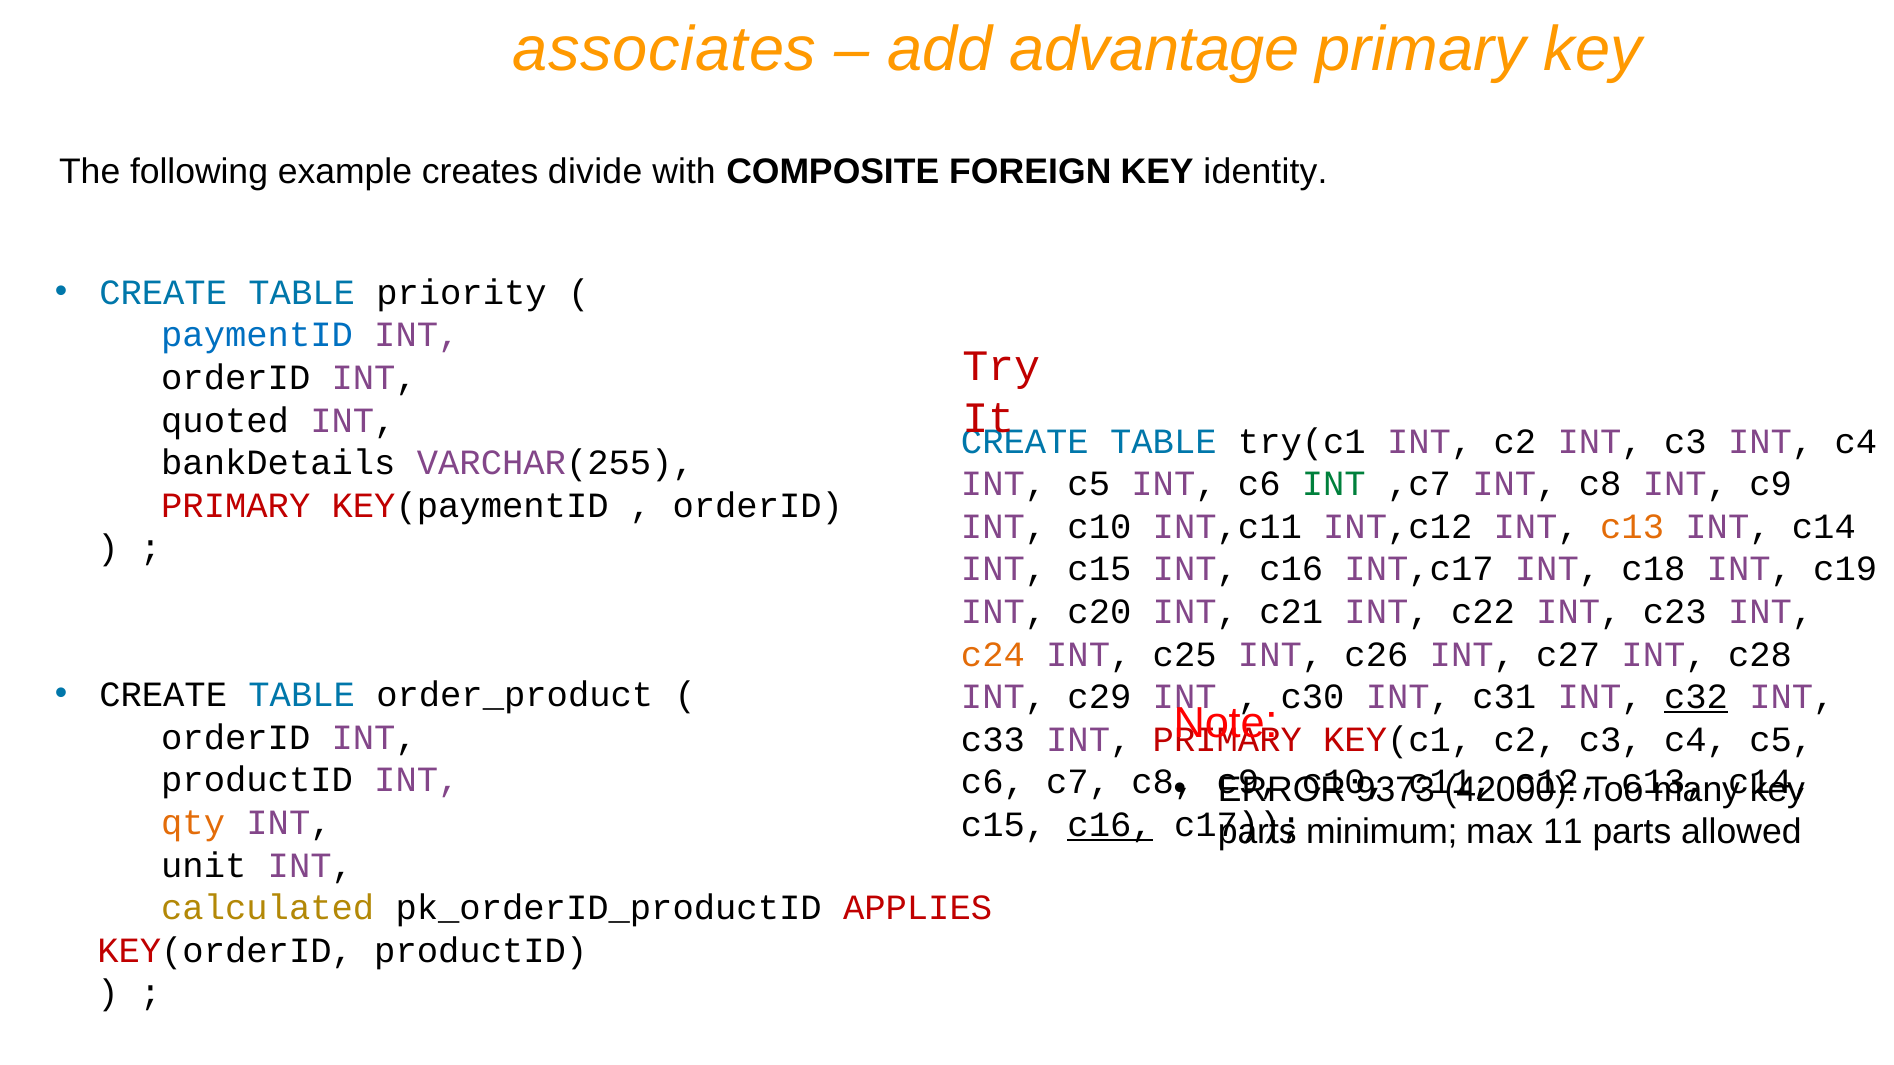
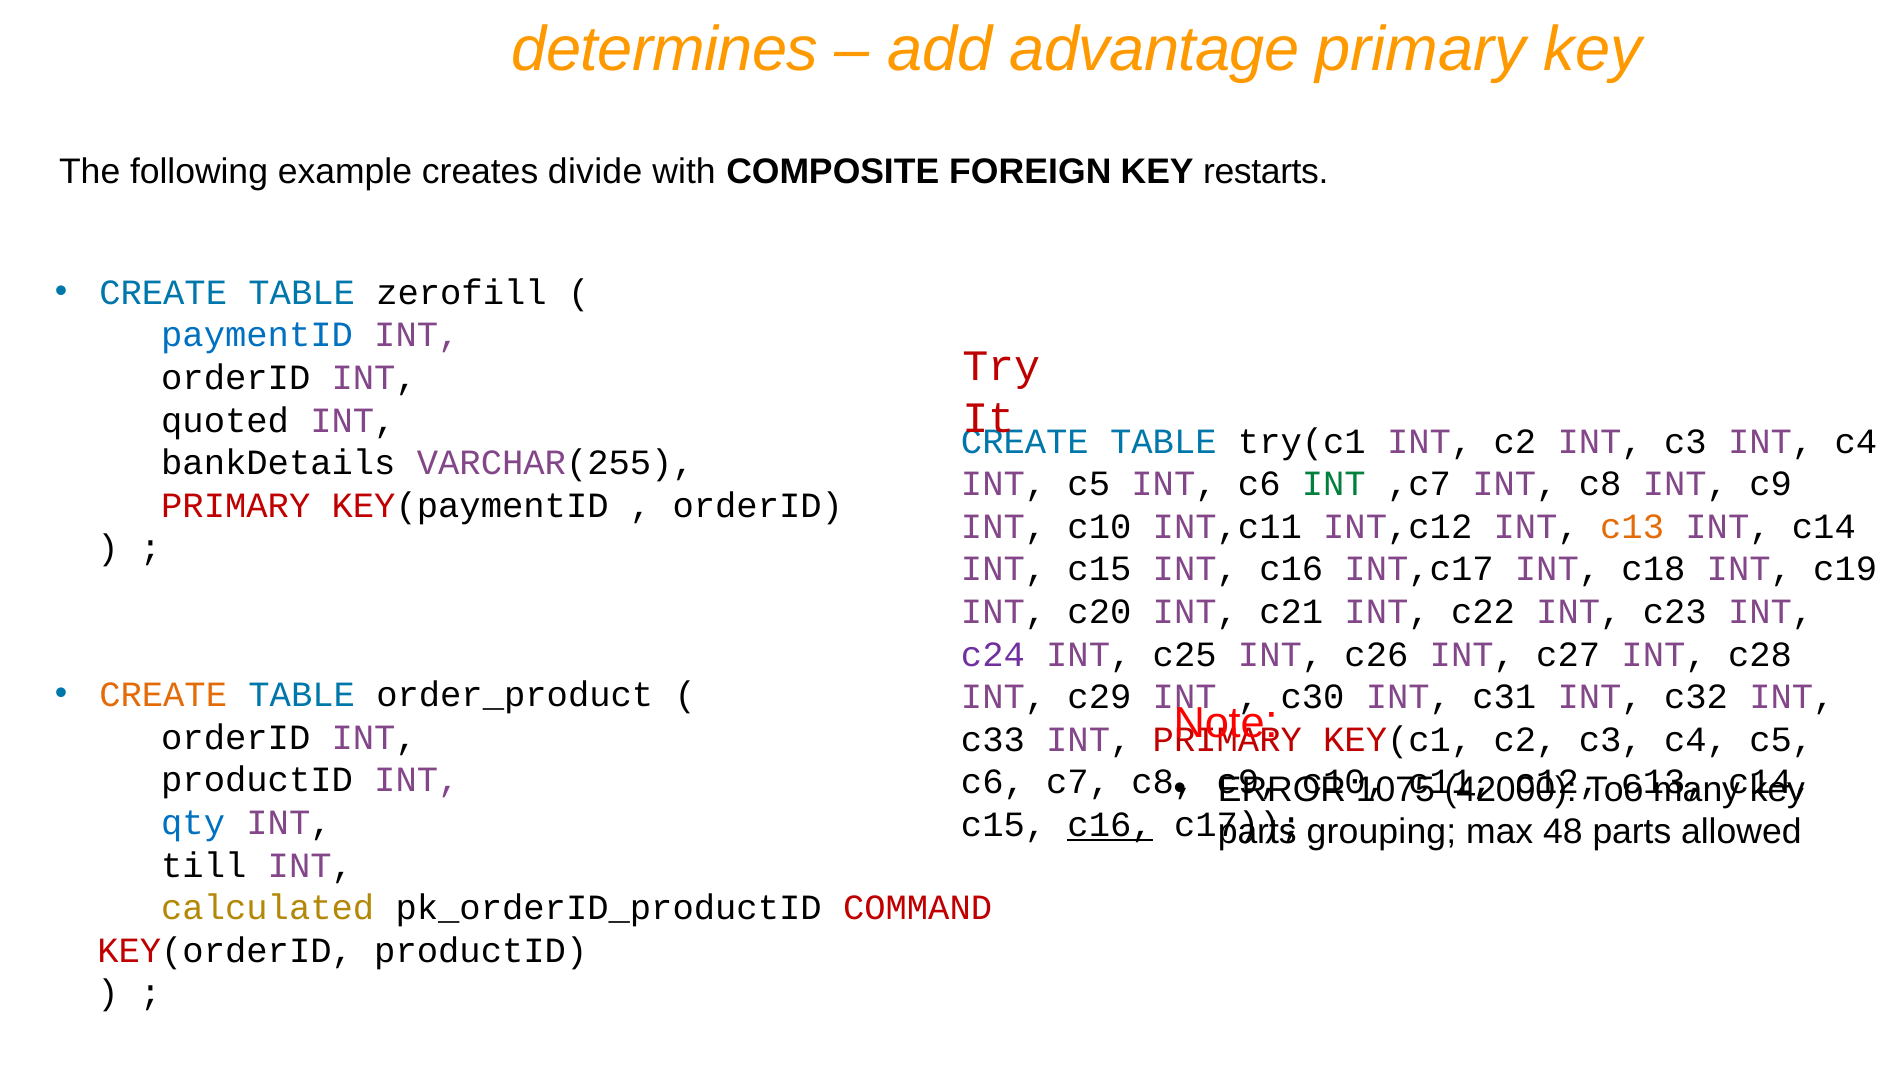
associates: associates -> determines
identity: identity -> restarts
priority: priority -> zerofill
c24 colour: orange -> purple
CREATE at (163, 695) colour: black -> orange
c32 underline: present -> none
9373: 9373 -> 1075
qty colour: orange -> blue
minimum: minimum -> grouping
11: 11 -> 48
unit: unit -> till
APPLIES: APPLIES -> COMMAND
